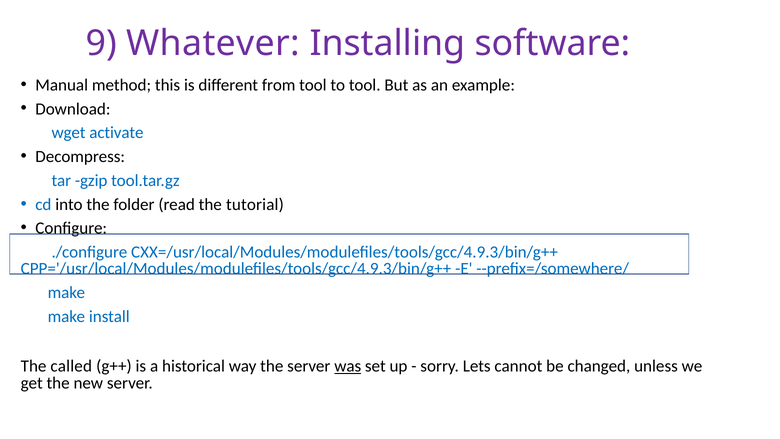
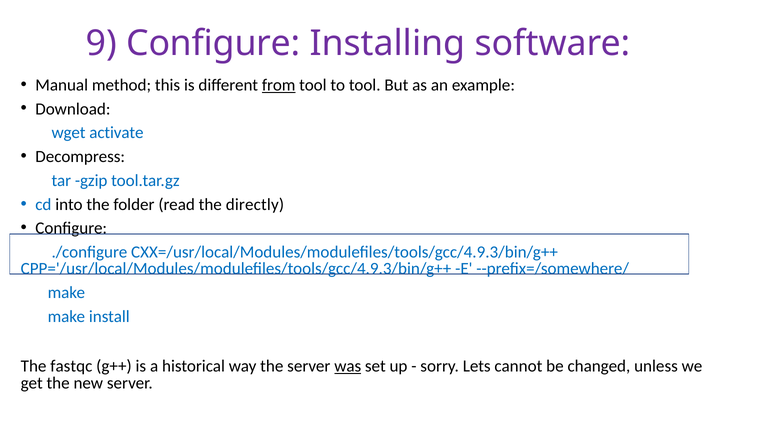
9 Whatever: Whatever -> Configure
from underline: none -> present
tutorial: tutorial -> directly
called: called -> fastqc
